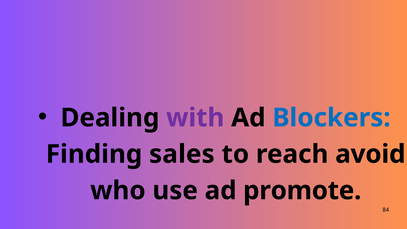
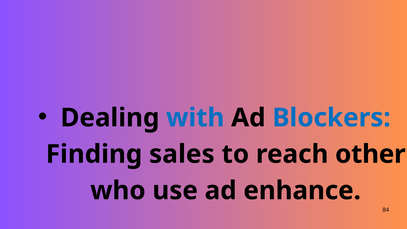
with colour: purple -> blue
avoid: avoid -> other
promote: promote -> enhance
